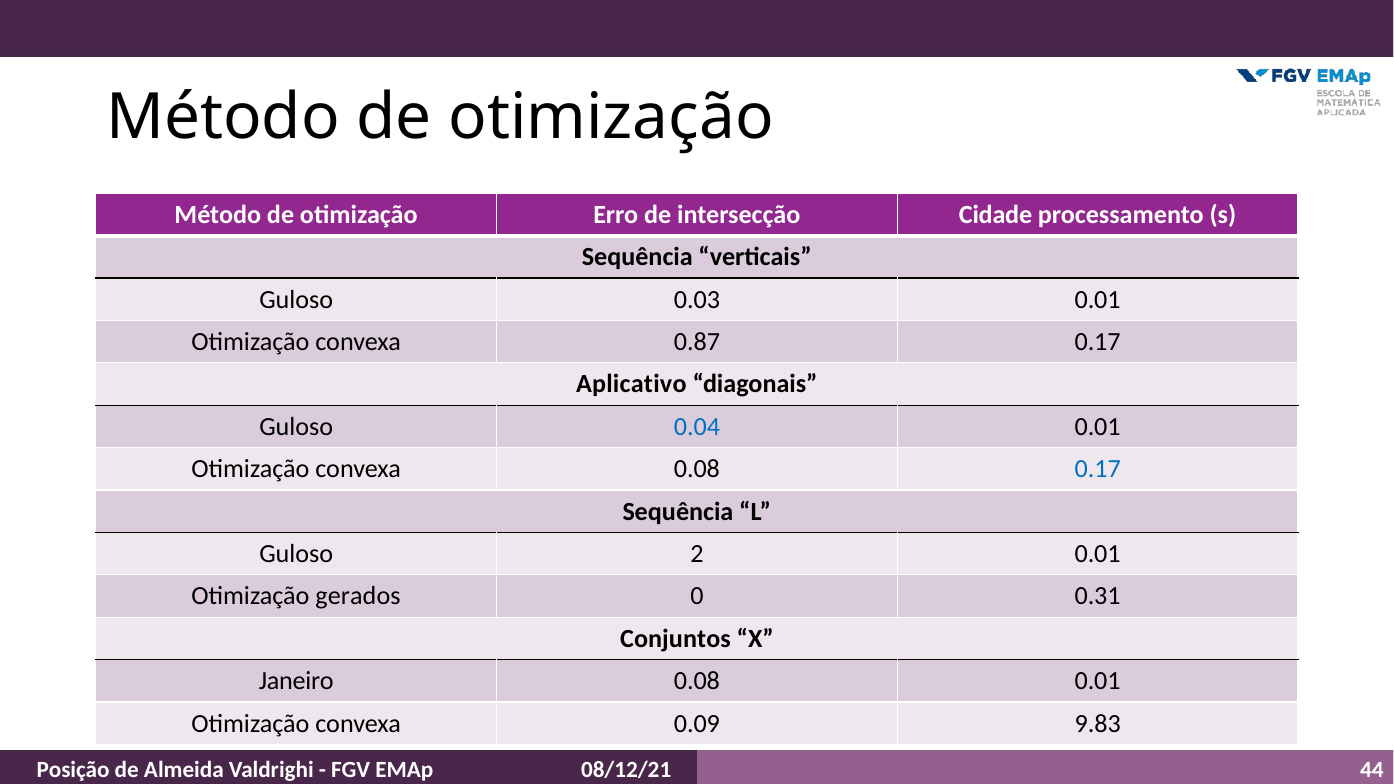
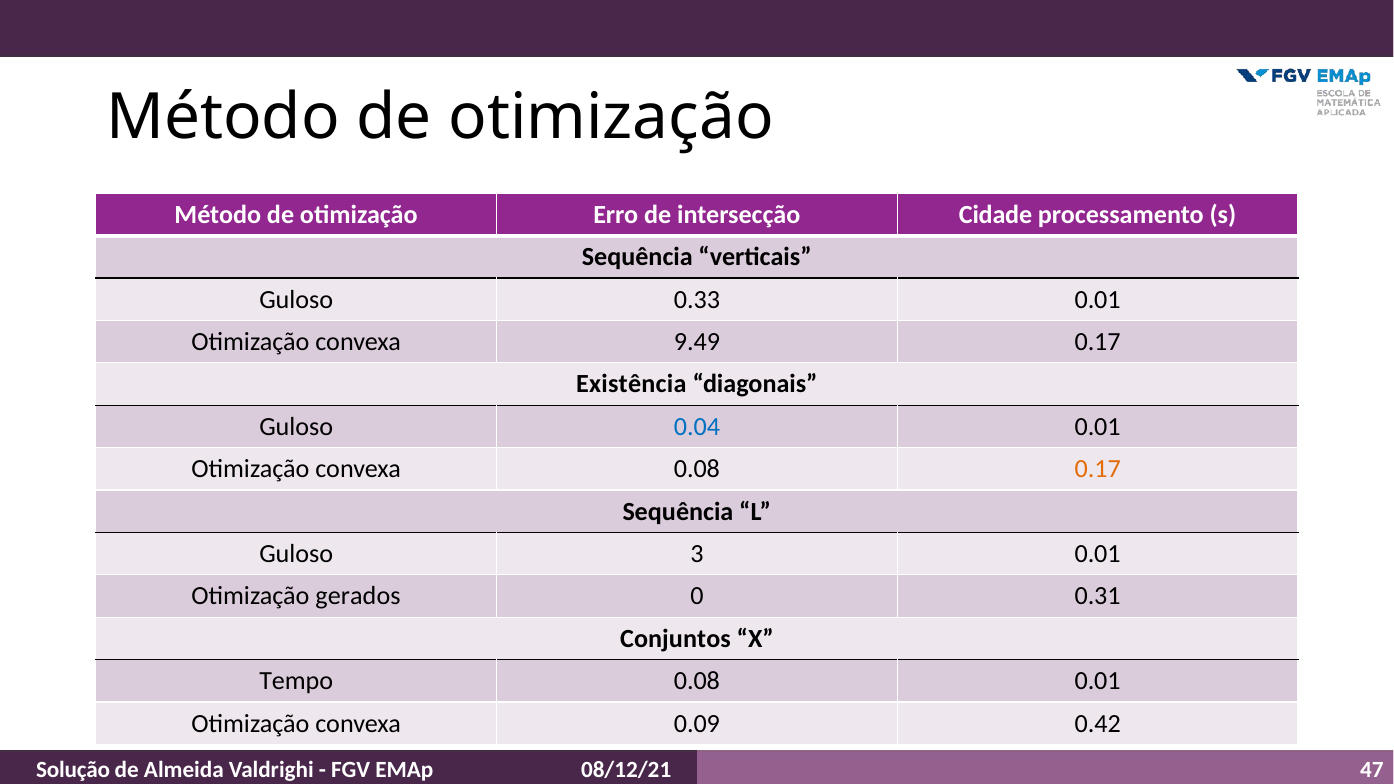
0.03: 0.03 -> 0.33
0.87: 0.87 -> 9.49
Aplicativo: Aplicativo -> Existência
0.17 at (1098, 469) colour: blue -> orange
2: 2 -> 3
Janeiro: Janeiro -> Tempo
9.83: 9.83 -> 0.42
Posição: Posição -> Solução
44: 44 -> 47
